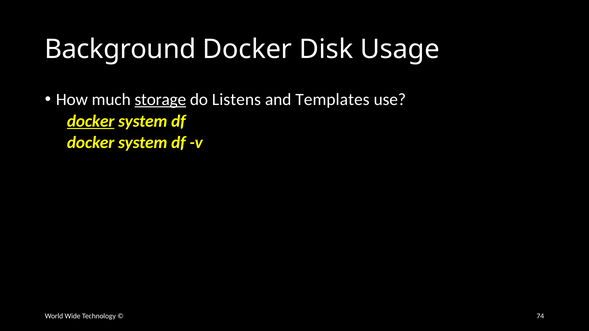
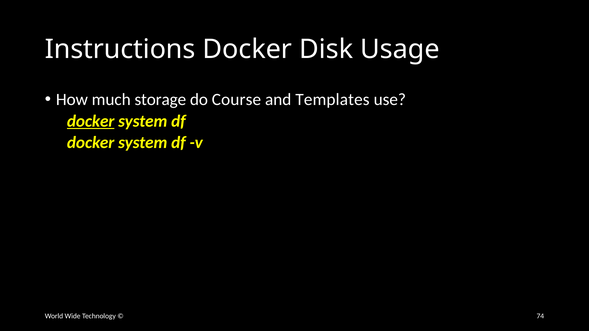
Background: Background -> Instructions
storage underline: present -> none
Listens: Listens -> Course
